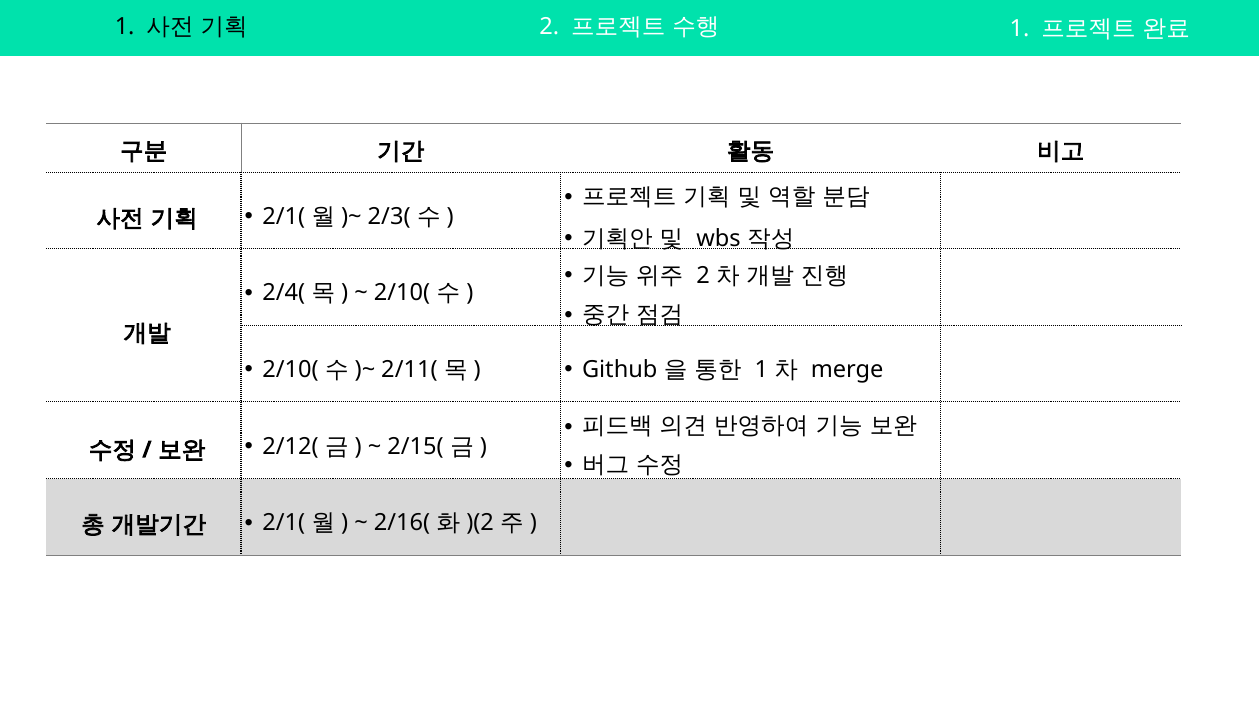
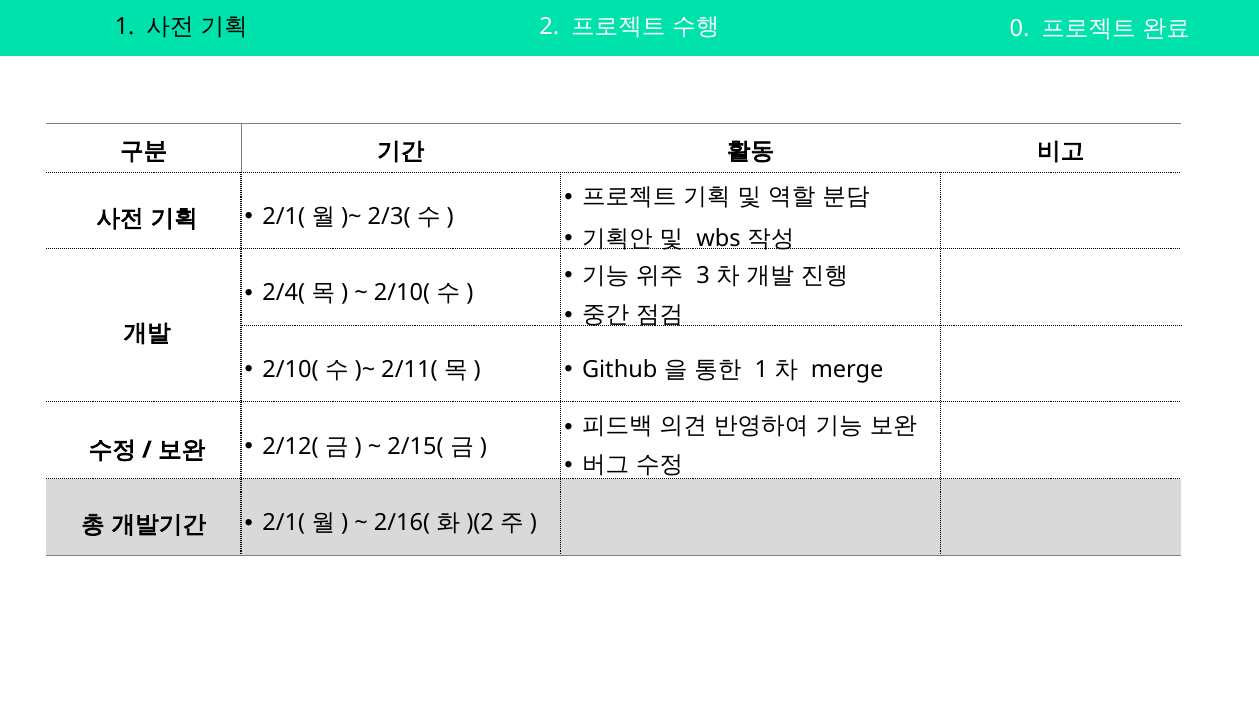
1 at (1020, 28): 1 -> 0
2 at (703, 276): 2 -> 3
